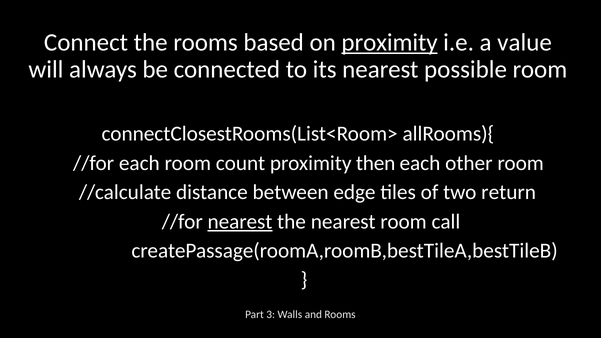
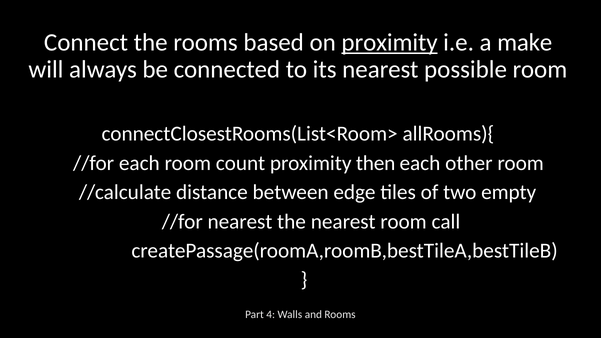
value: value -> make
return: return -> empty
nearest at (240, 222) underline: present -> none
3: 3 -> 4
